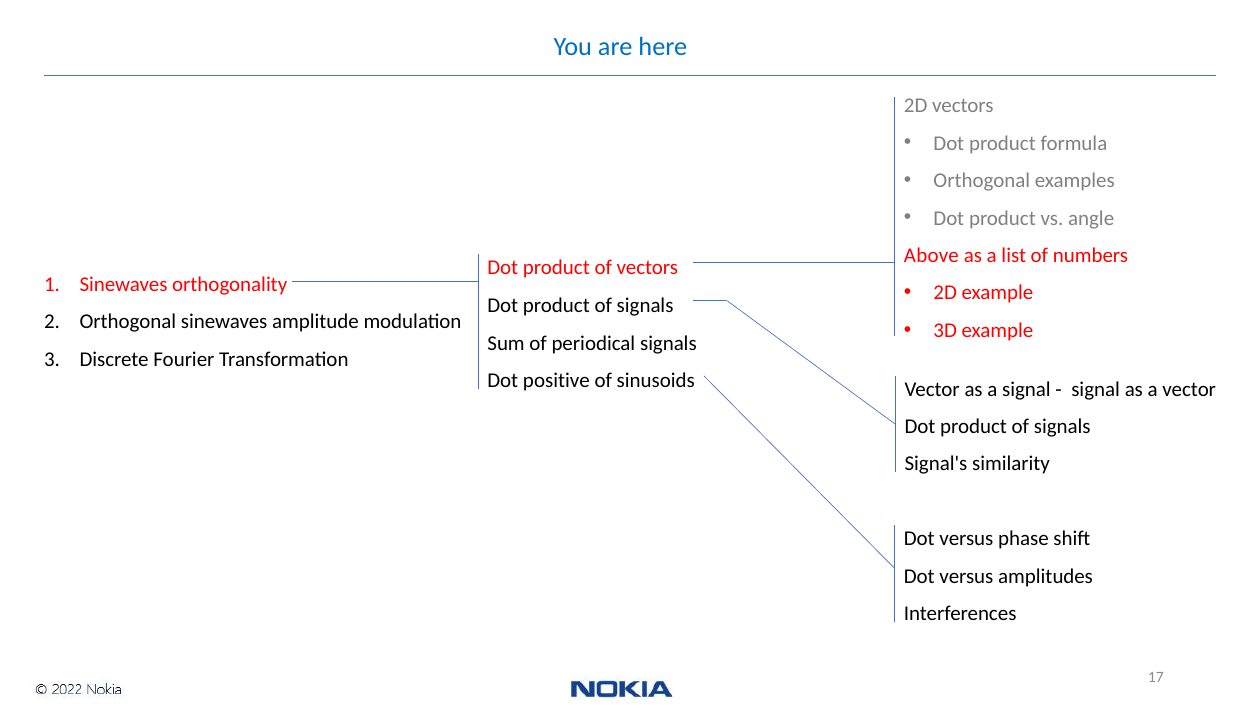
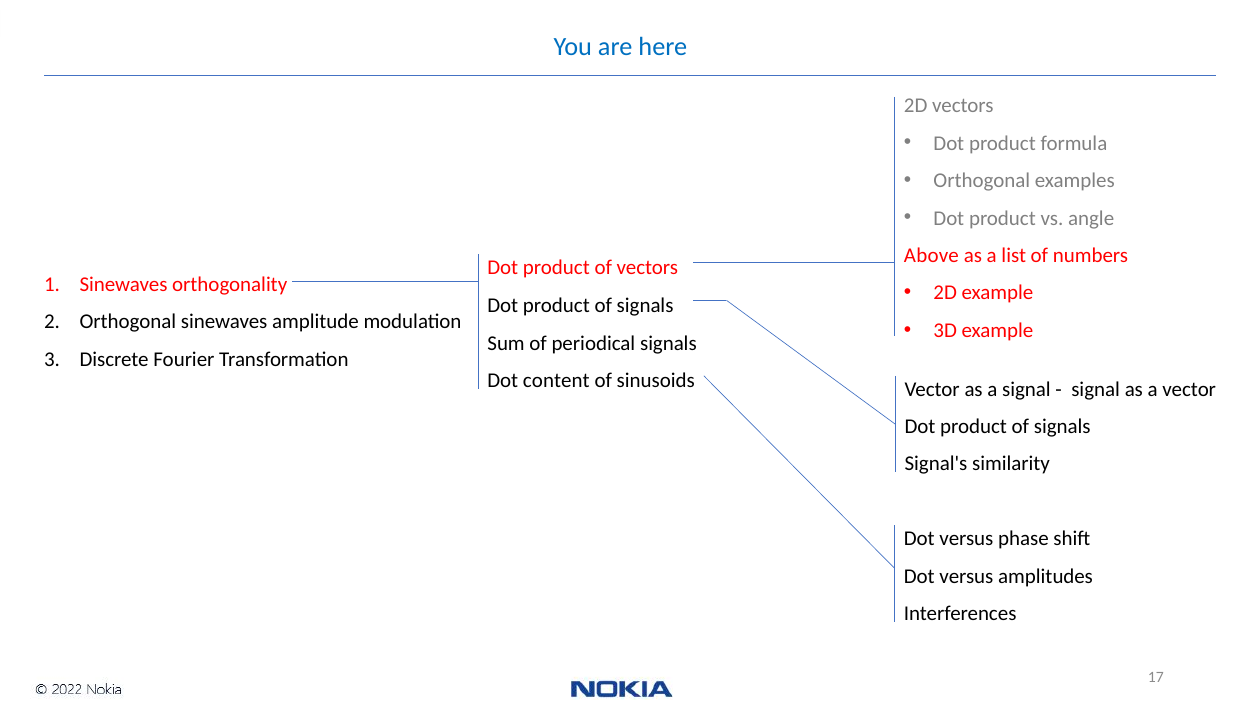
positive: positive -> content
